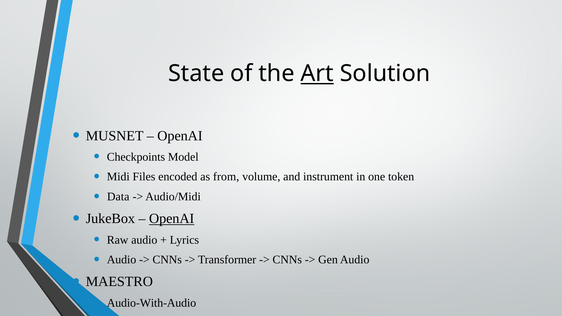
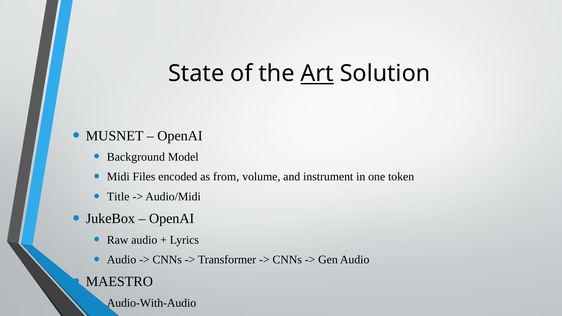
Checkpoints: Checkpoints -> Background
Data: Data -> Title
OpenAI at (172, 219) underline: present -> none
